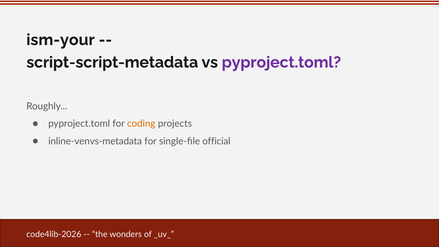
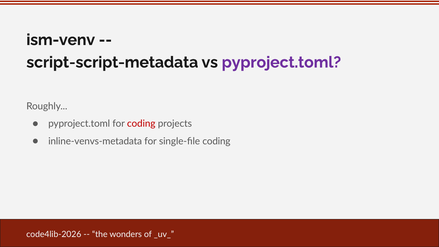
ism-your: ism-your -> ism-venv
coding at (141, 124) colour: orange -> red
single-file official: official -> coding
